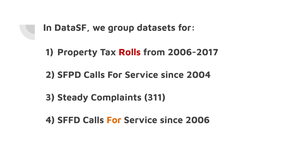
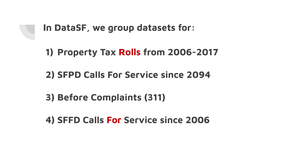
2004: 2004 -> 2094
Steady: Steady -> Before
For at (114, 120) colour: orange -> red
